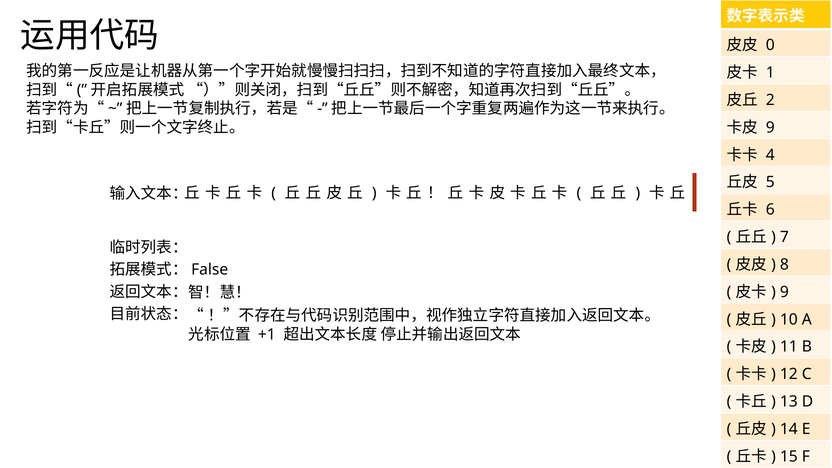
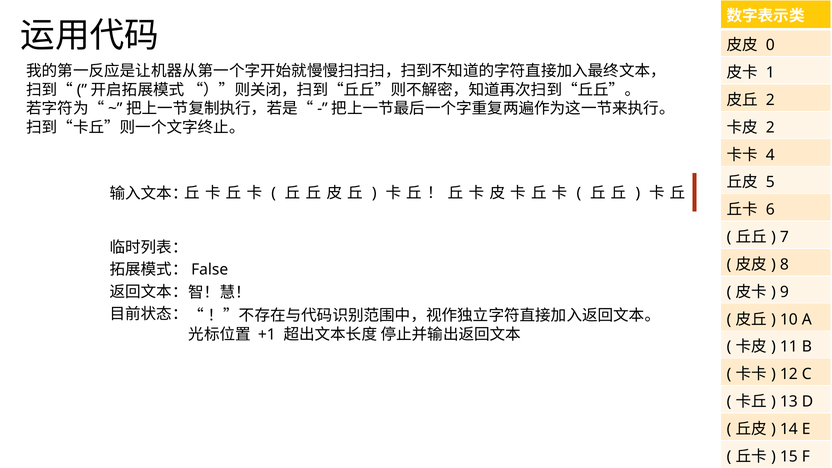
9 at (770, 128): 9 -> 2
